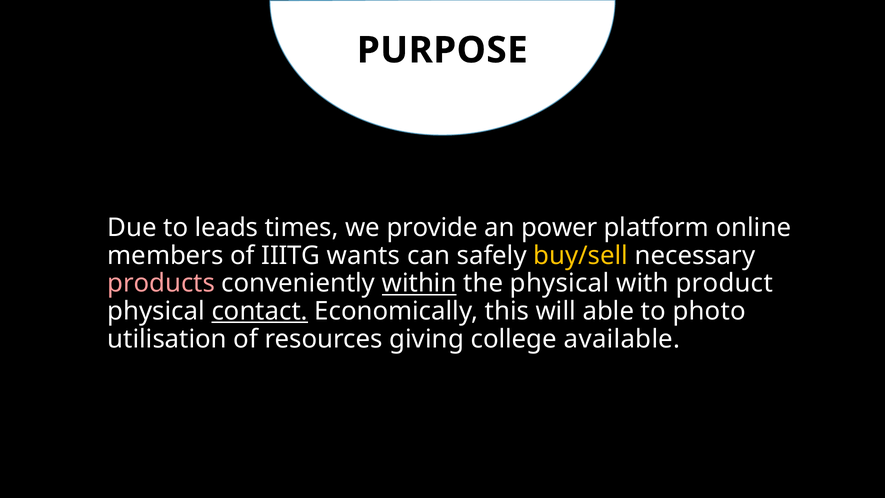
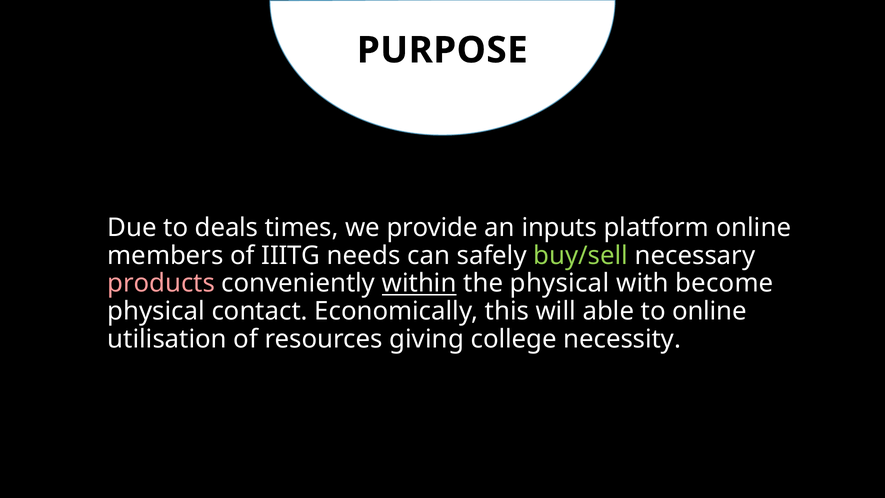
leads: leads -> deals
power: power -> inputs
wants: wants -> needs
buy/sell colour: yellow -> light green
product: product -> become
contact underline: present -> none
to photo: photo -> online
available: available -> necessity
